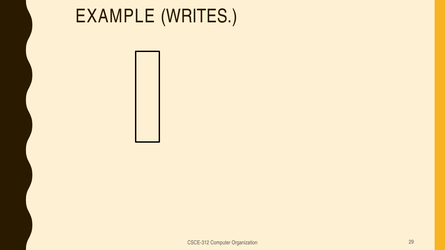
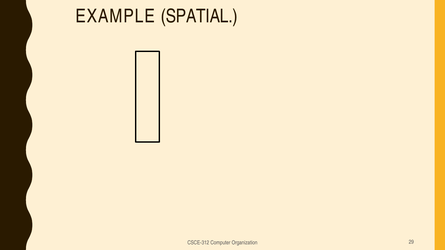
WRITES: WRITES -> SPATIAL
